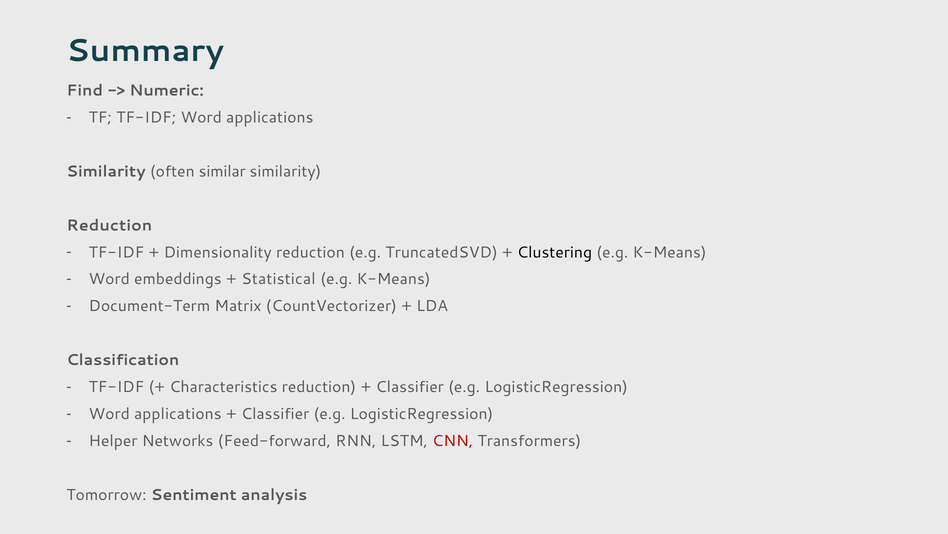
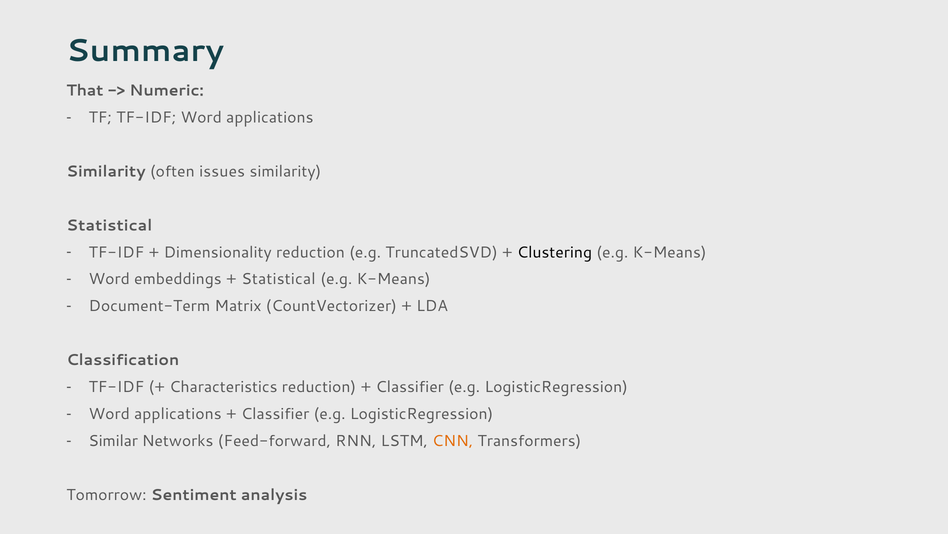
Find: Find -> That
similar: similar -> issues
Reduction at (109, 225): Reduction -> Statistical
Helper: Helper -> Similar
CNN colour: red -> orange
